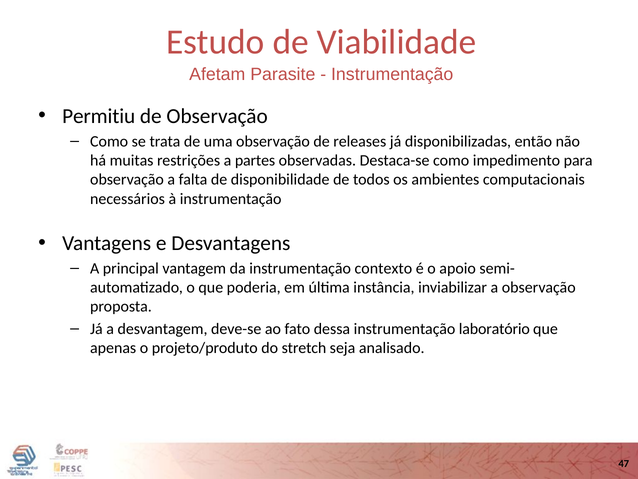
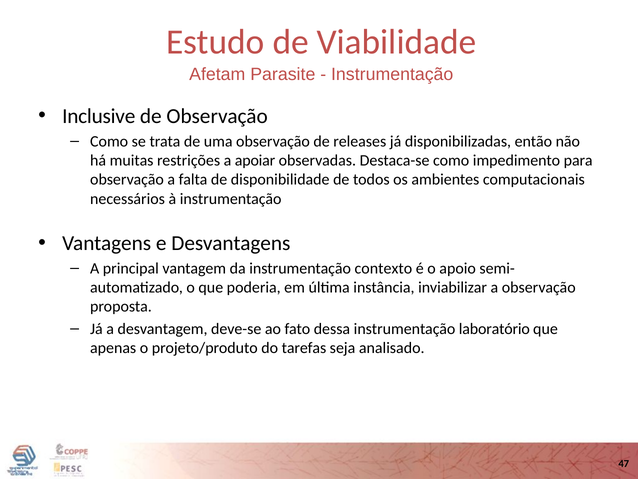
Permitiu: Permitiu -> Inclusive
partes: partes -> apoiar
stretch: stretch -> tarefas
